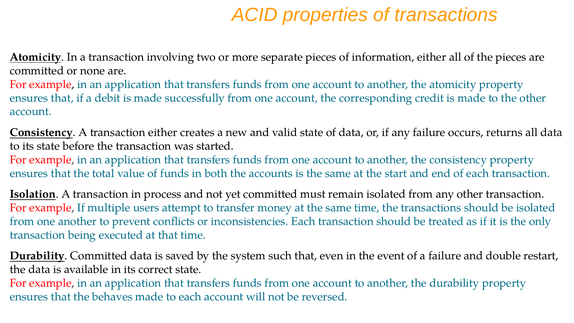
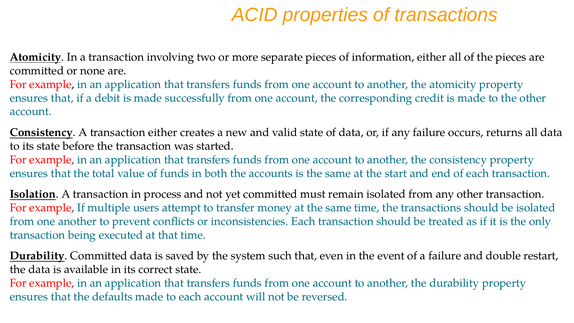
behaves: behaves -> defaults
